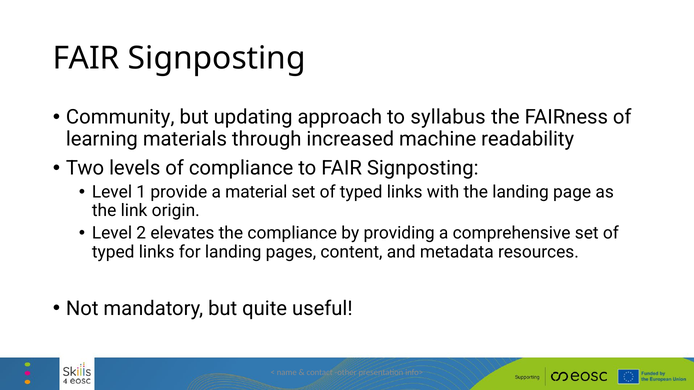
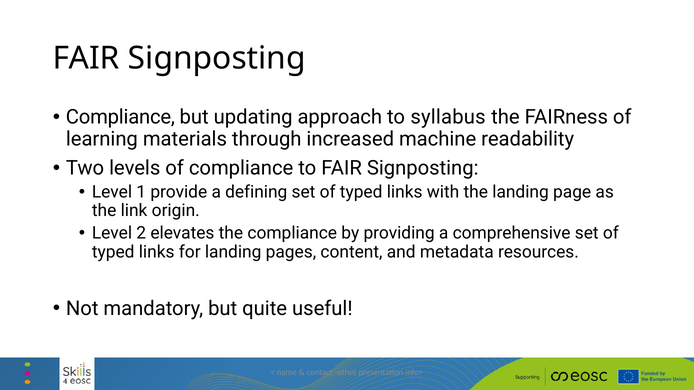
Community at (120, 117): Community -> Compliance
material: material -> defining
